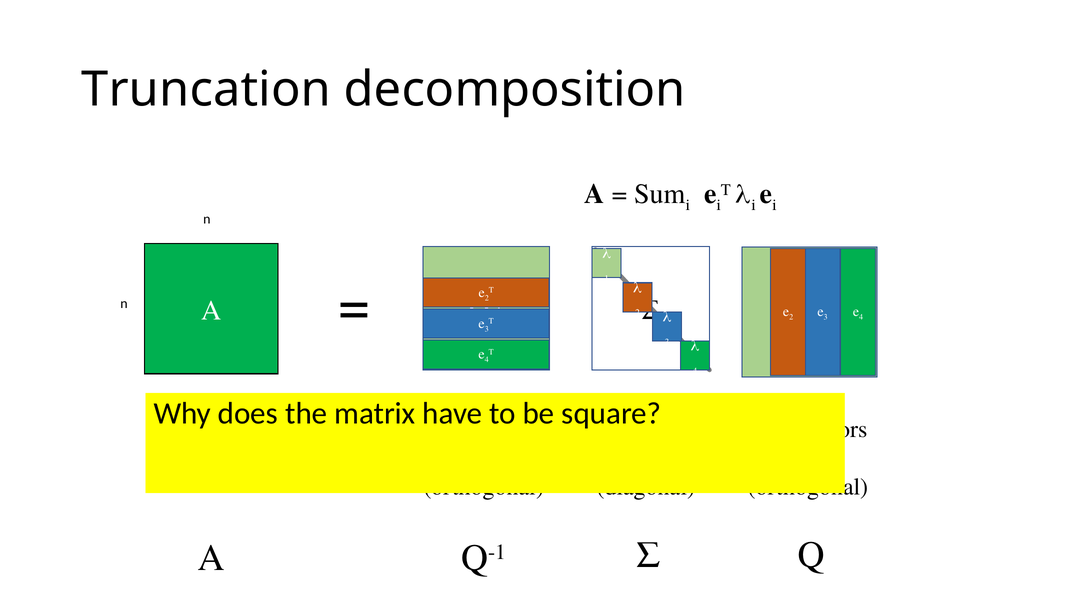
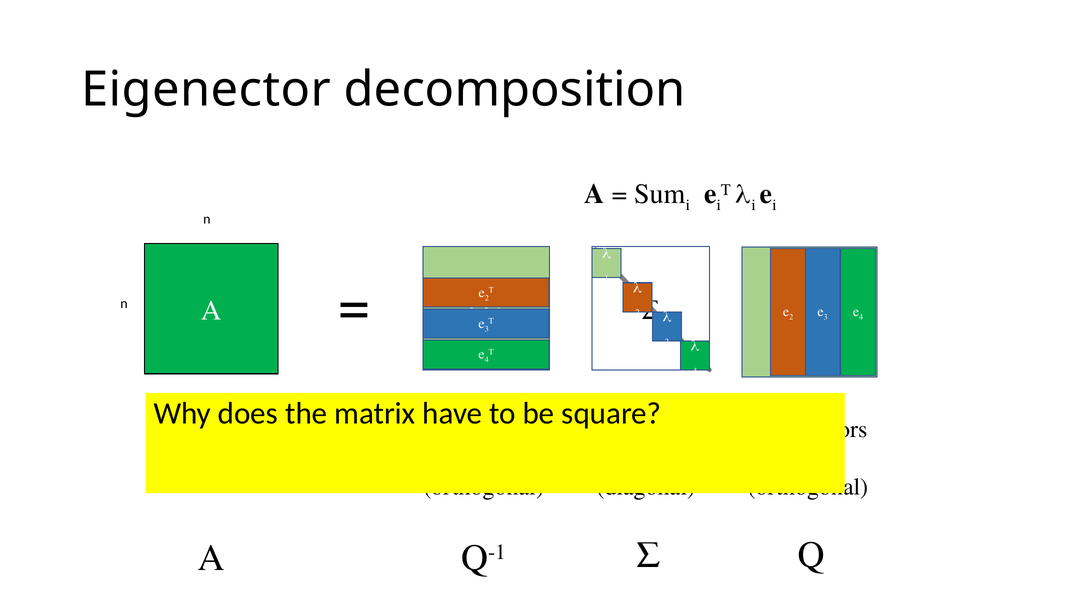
Truncation: Truncation -> Eigenector
